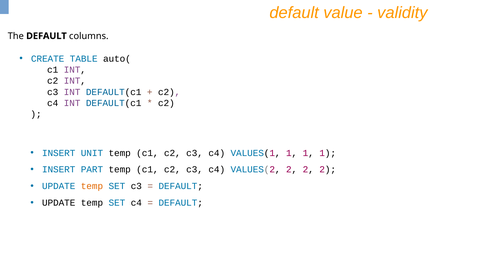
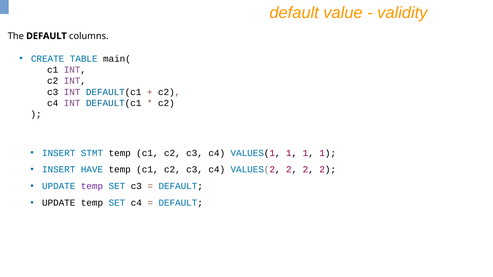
auto(: auto( -> main(
UNIT: UNIT -> STMT
PART: PART -> HAVE
temp at (92, 186) colour: orange -> purple
